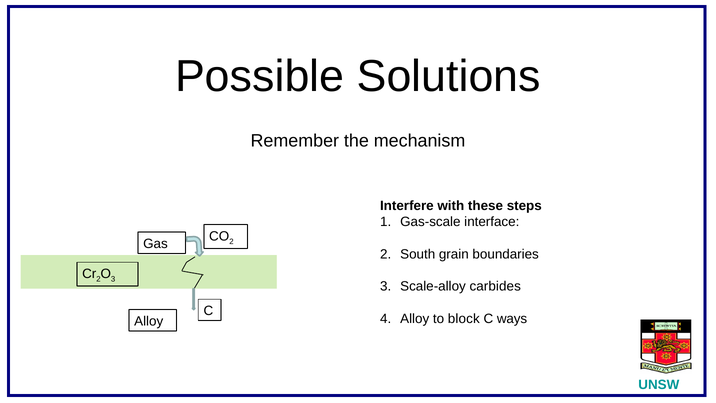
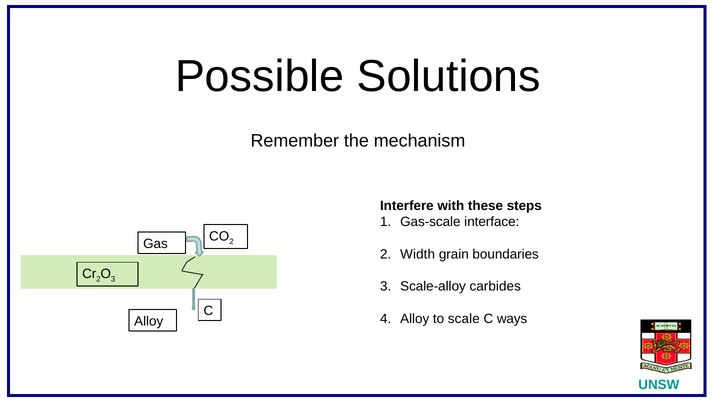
South: South -> Width
block: block -> scale
